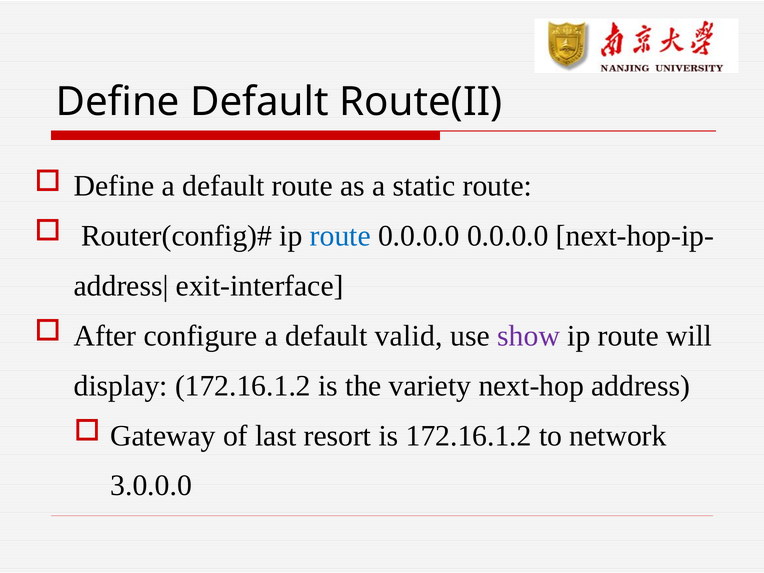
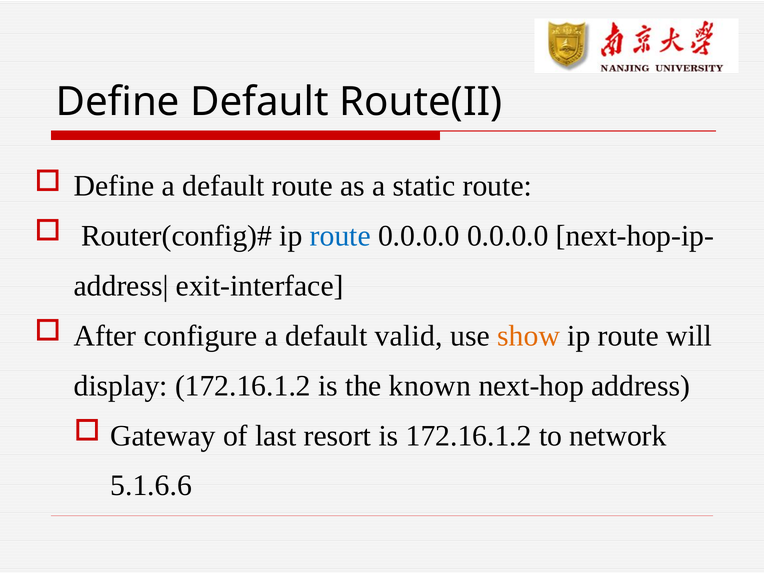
show colour: purple -> orange
variety: variety -> known
3.0.0.0: 3.0.0.0 -> 5.1.6.6
